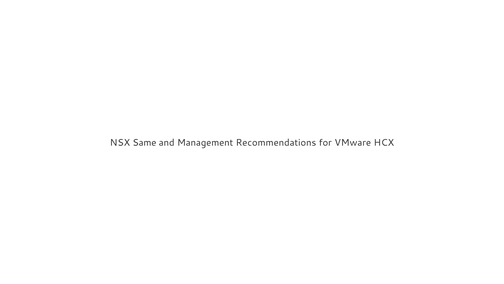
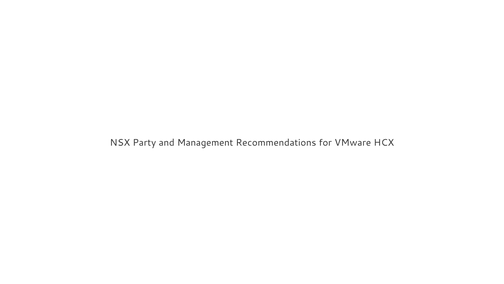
Same: Same -> Party
